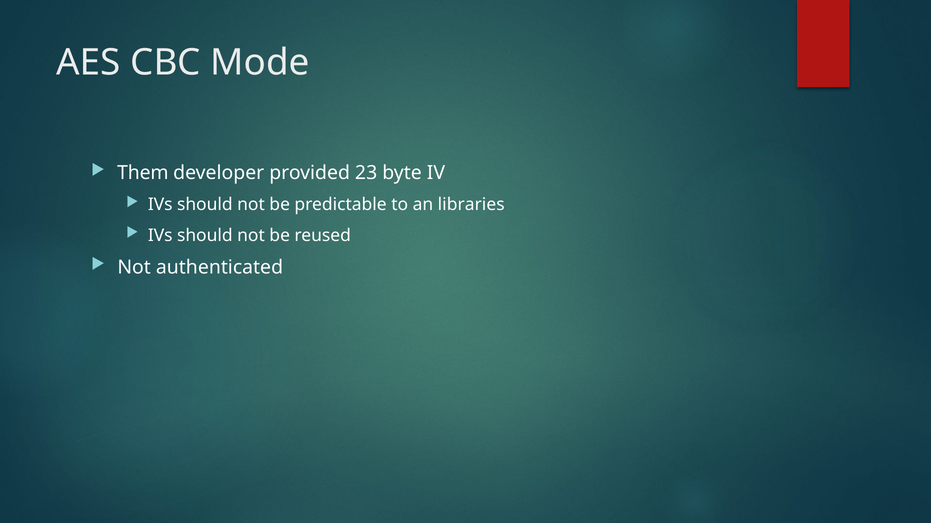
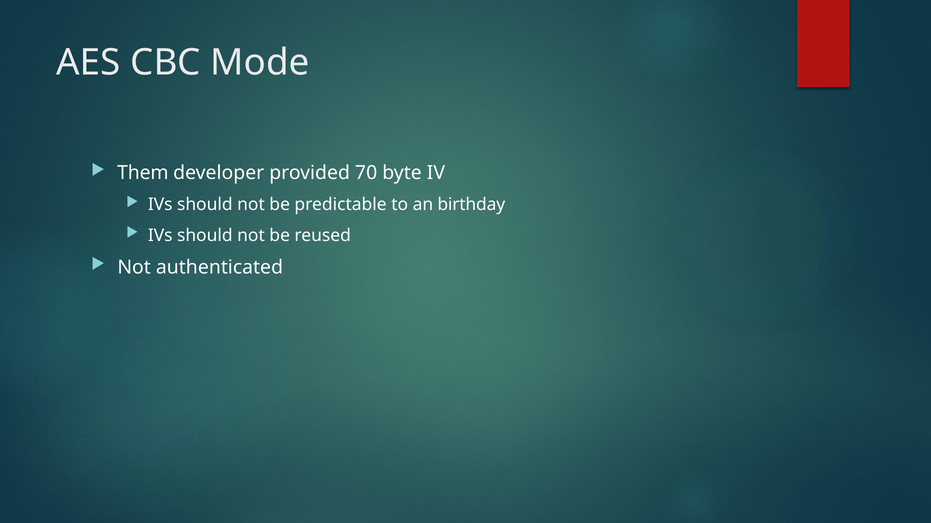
23: 23 -> 70
libraries: libraries -> birthday
